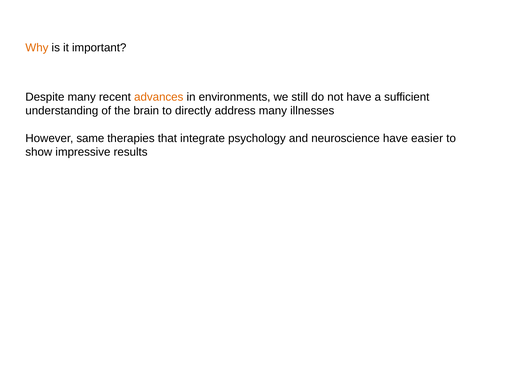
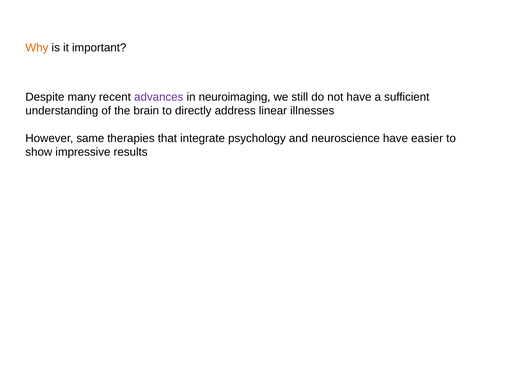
advances colour: orange -> purple
environments: environments -> neuroimaging
address many: many -> linear
